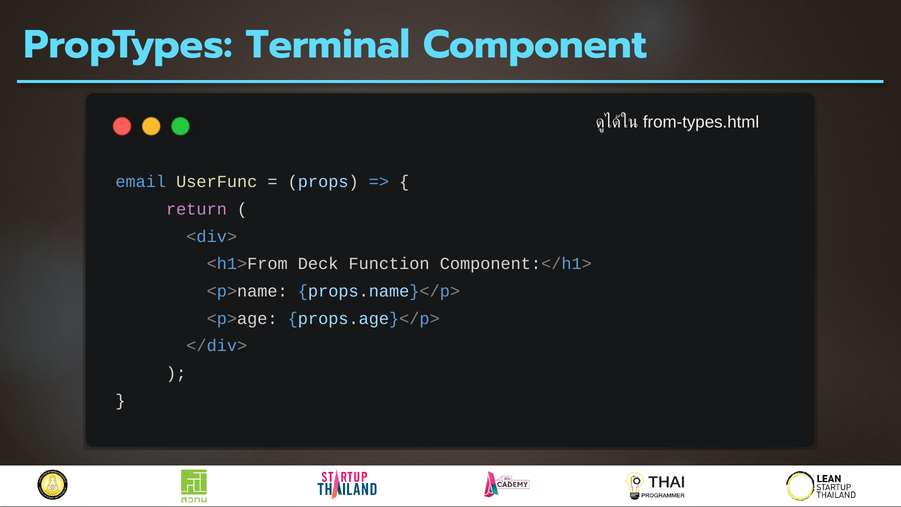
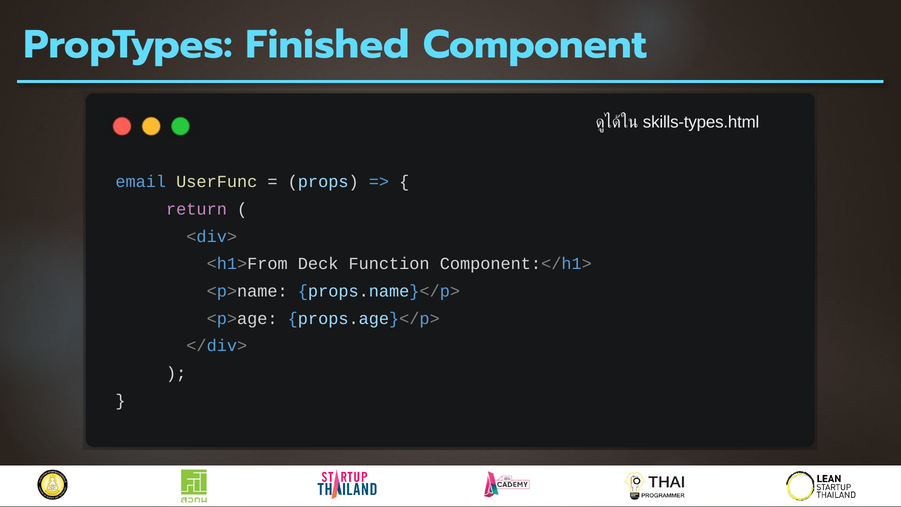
Terminal: Terminal -> Finished
from-types.html: from-types.html -> skills-types.html
